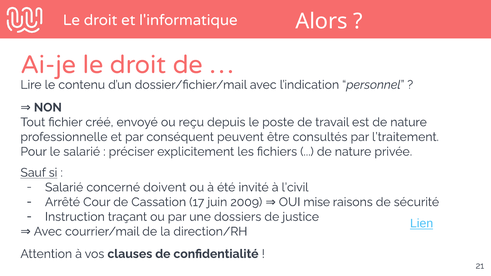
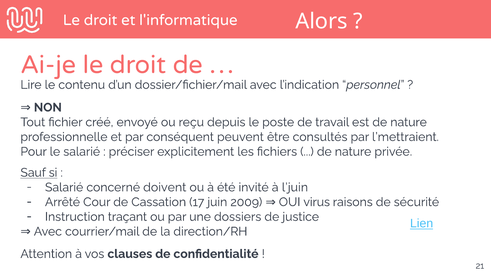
l’traitement: l’traitement -> l’mettraient
l’civil: l’civil -> l’juin
mise: mise -> virus
